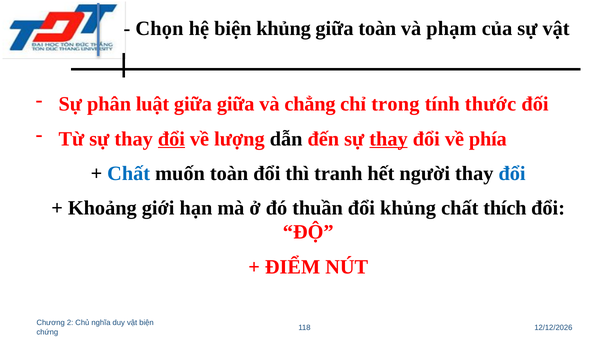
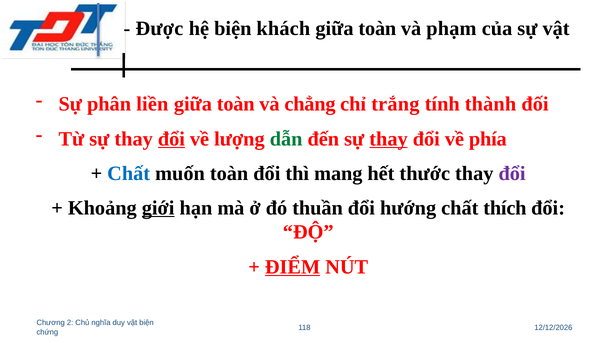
Chọn: Chọn -> Được
biện khủng: khủng -> khách
luật: luật -> liền
giữa at (236, 104): giữa -> toàn
trong: trong -> trắng
thước: thước -> thành
dẫn colour: black -> green
tranh: tranh -> mang
người: người -> thước
đổi at (512, 173) colour: blue -> purple
giới underline: none -> present
đổi khủng: khủng -> hướng
ĐIỂM underline: none -> present
